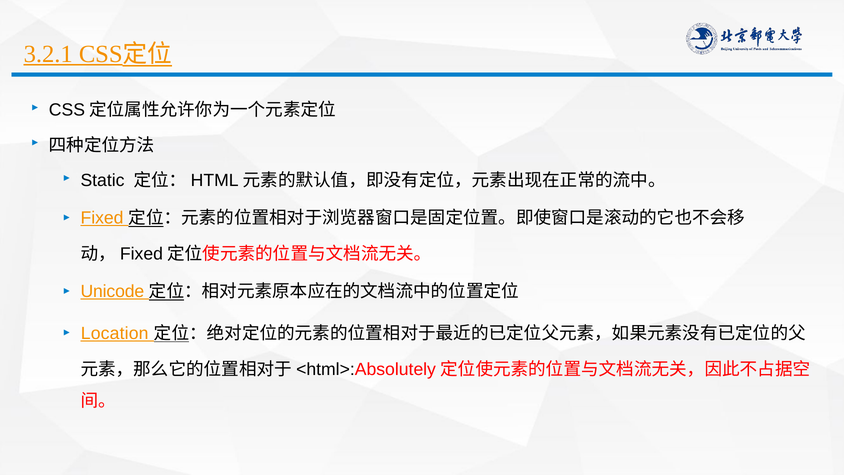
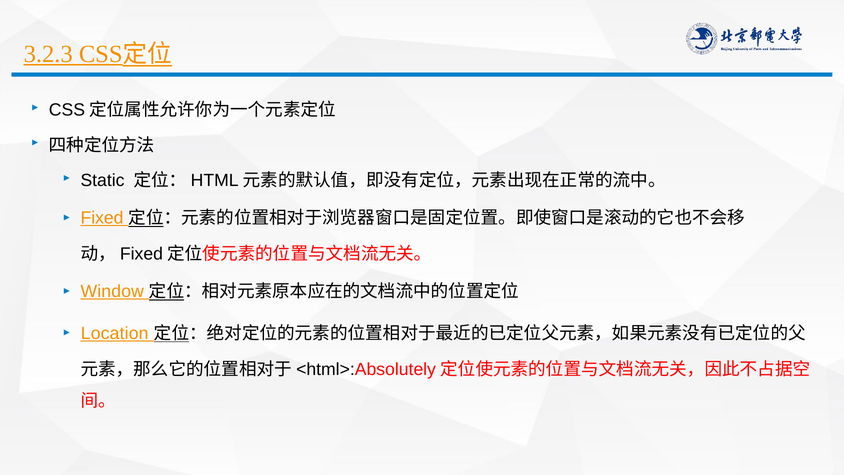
3.2.1: 3.2.1 -> 3.2.3
Unicode: Unicode -> Window
